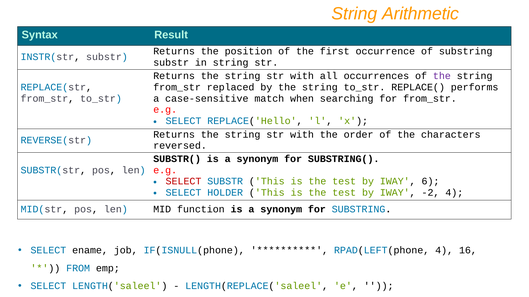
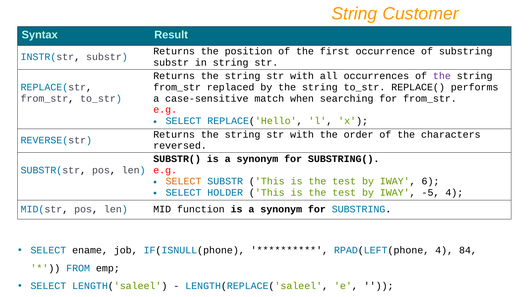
Arithmetic: Arithmetic -> Customer
SELECT at (184, 182) colour: red -> orange
-2: -2 -> -5
16: 16 -> 84
